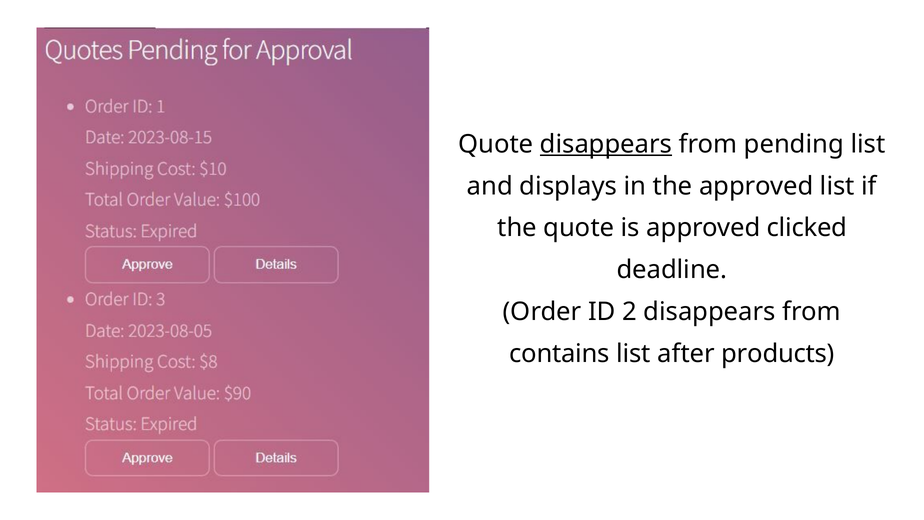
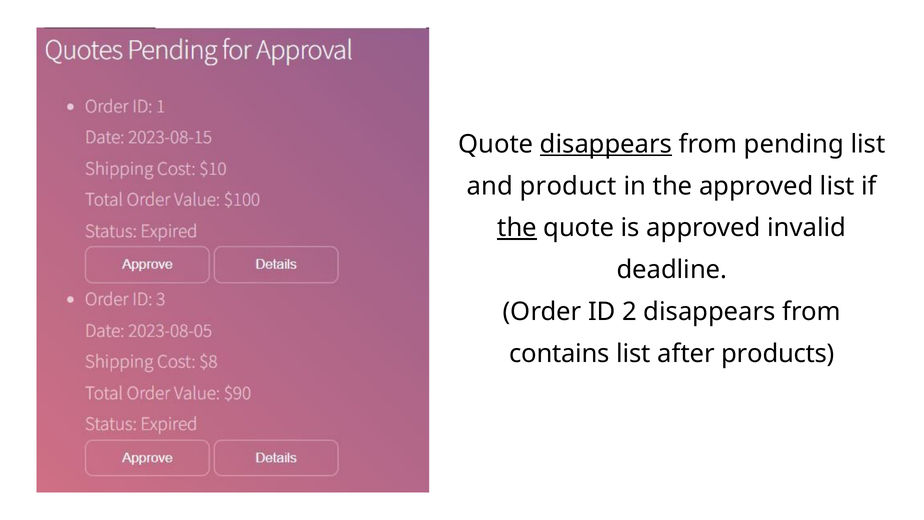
displays: displays -> product
the at (517, 228) underline: none -> present
clicked: clicked -> invalid
